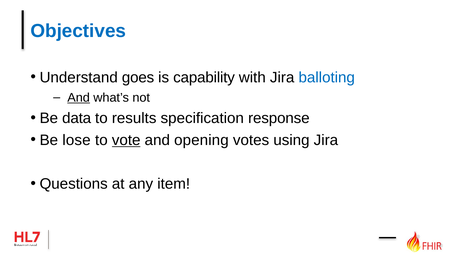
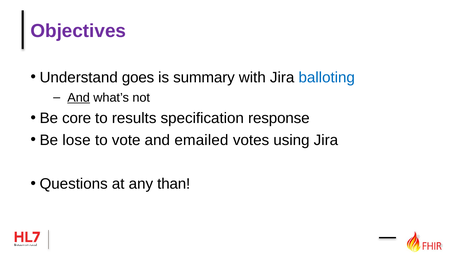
Objectives colour: blue -> purple
capability: capability -> summary
data: data -> core
vote underline: present -> none
opening: opening -> emailed
item: item -> than
